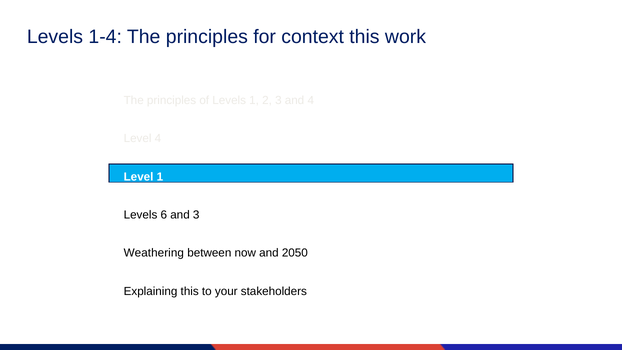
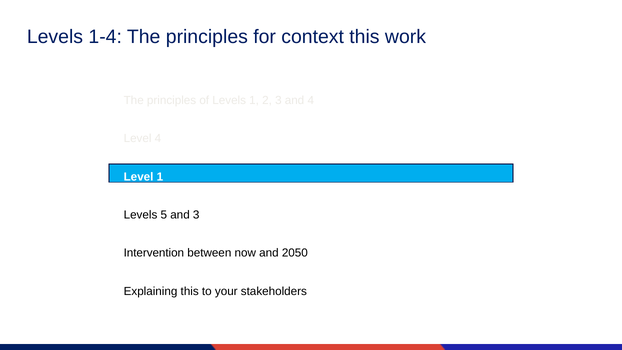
6: 6 -> 5
Weathering: Weathering -> Intervention
